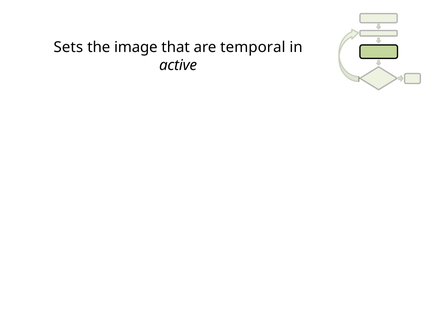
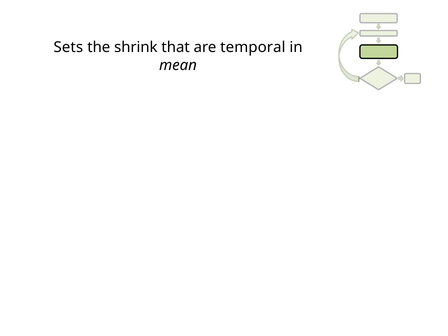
image: image -> shrink
active: active -> mean
